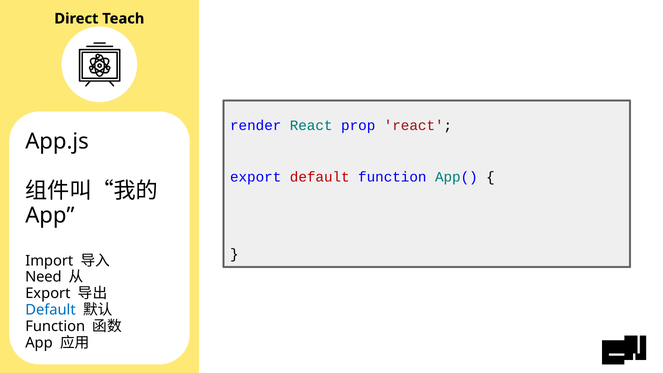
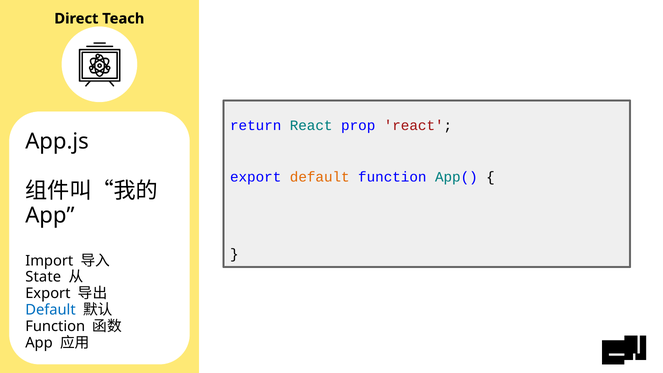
render: render -> return
default at (320, 177) colour: red -> orange
Need: Need -> State
